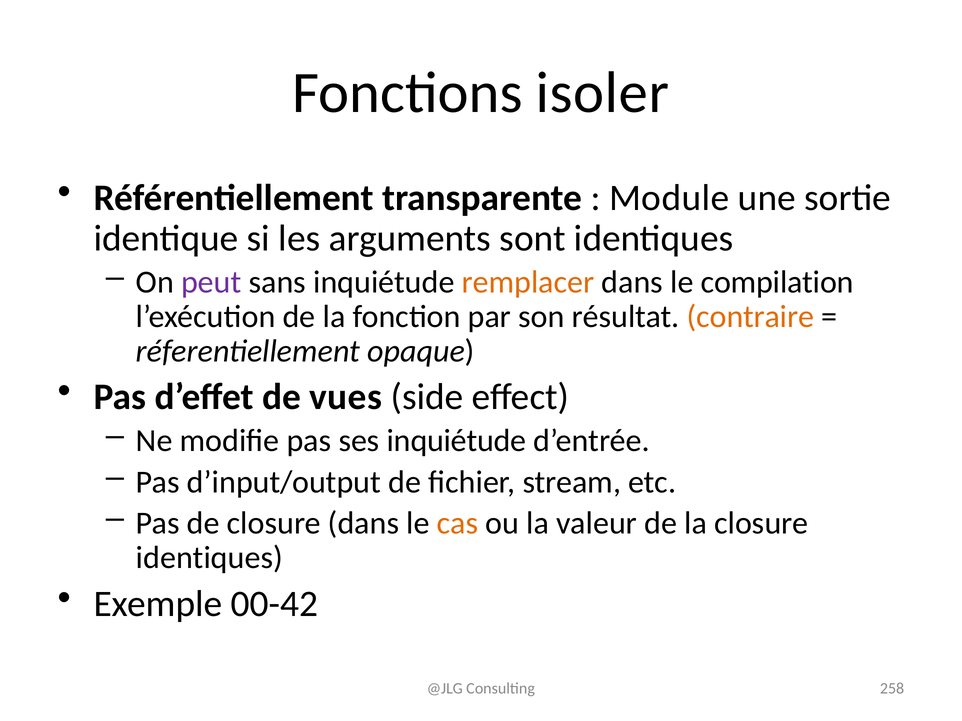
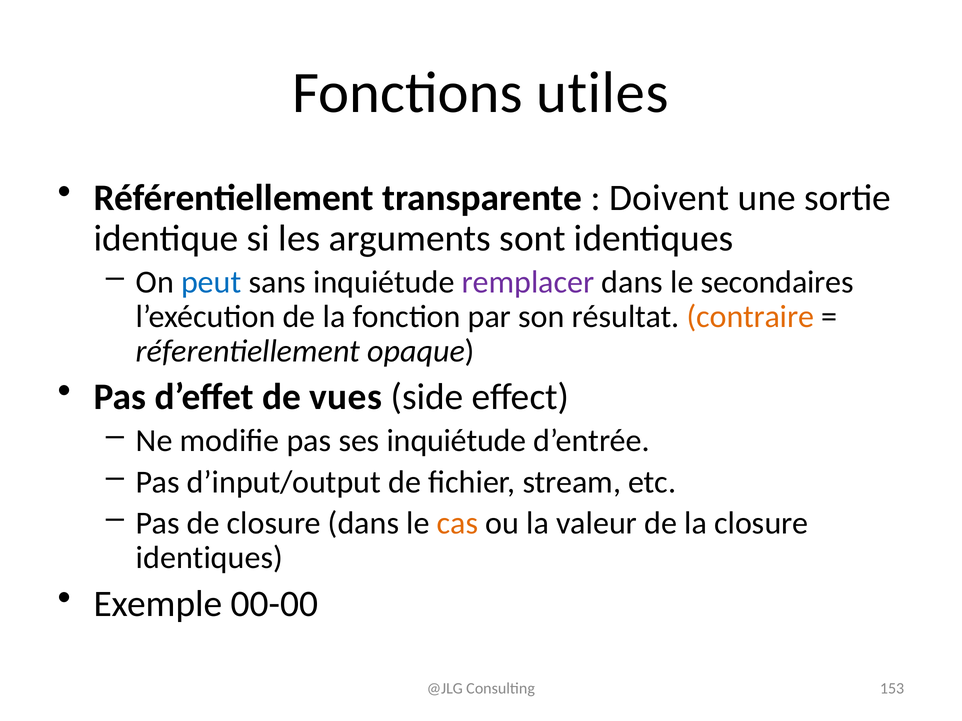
isoler: isoler -> utiles
Module: Module -> Doivent
peut colour: purple -> blue
remplacer colour: orange -> purple
compilation: compilation -> secondaires
00-42: 00-42 -> 00-00
258: 258 -> 153
